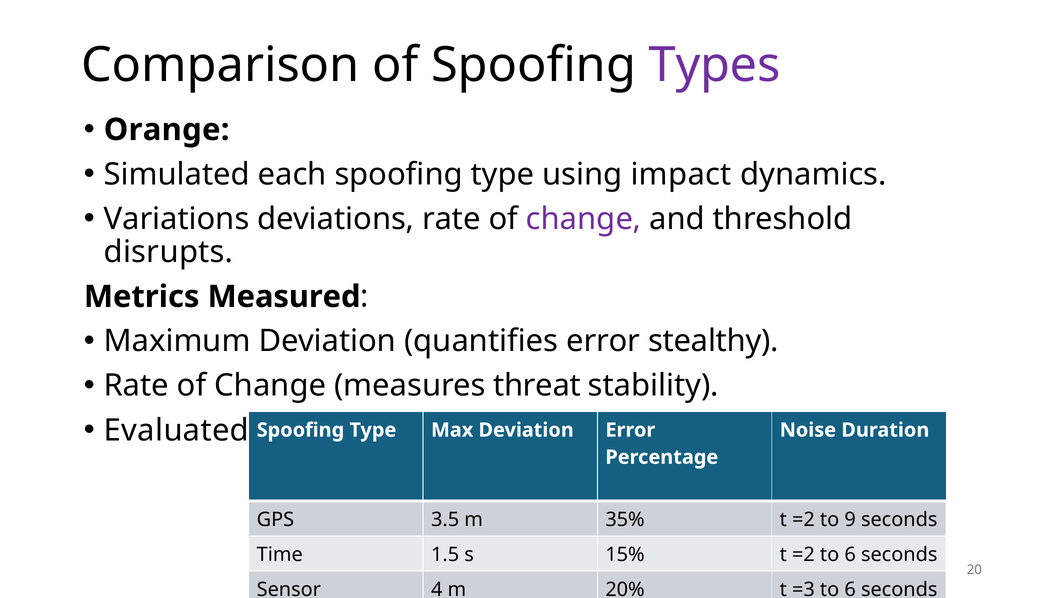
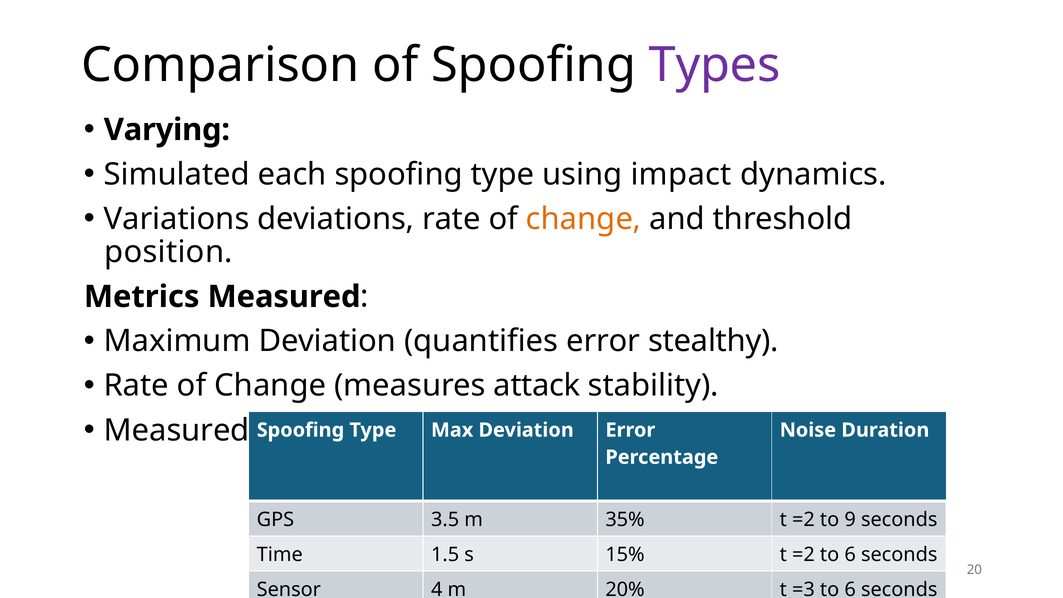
Orange: Orange -> Varying
change at (584, 219) colour: purple -> orange
disrupts: disrupts -> position
threat: threat -> attack
Evaluated at (176, 430): Evaluated -> Measured
